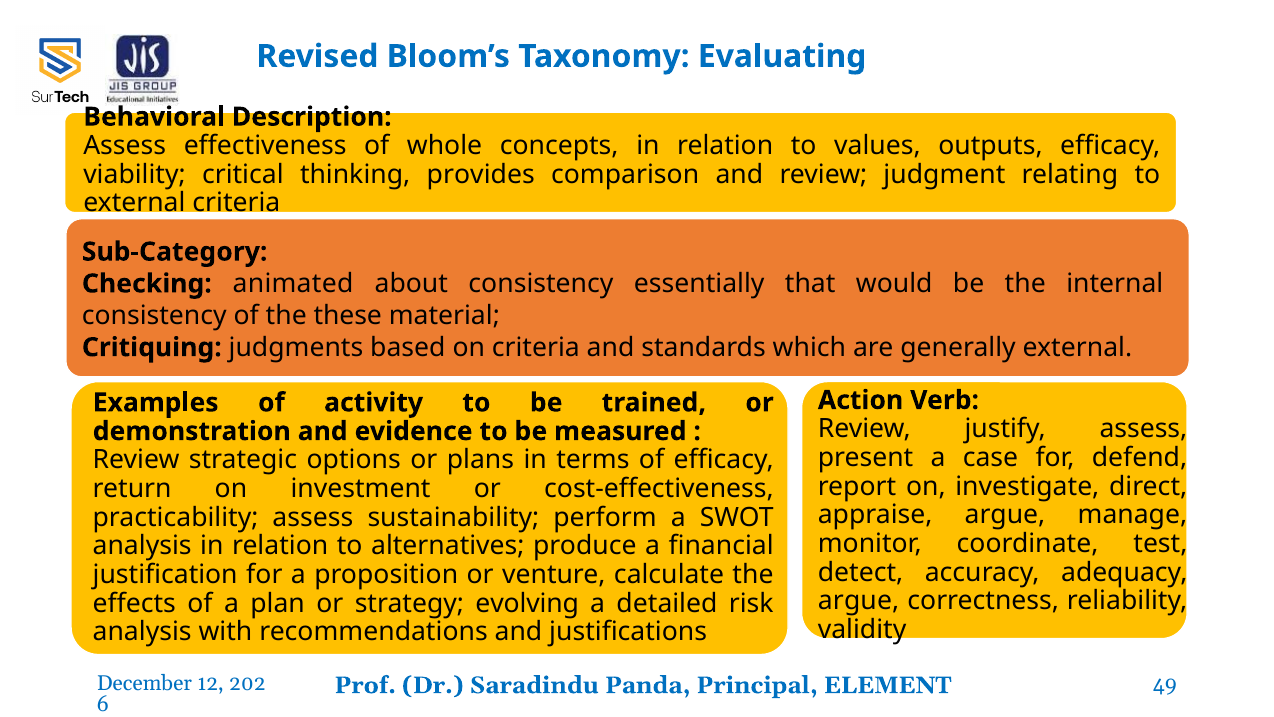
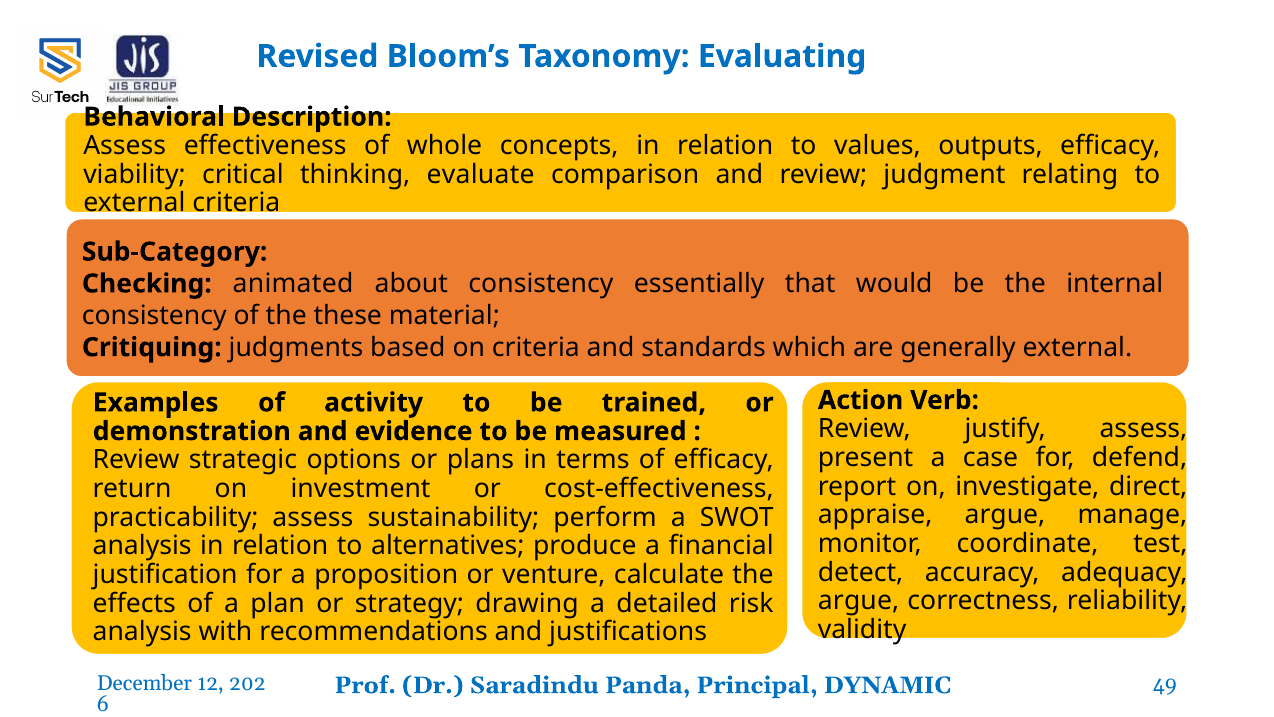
provides: provides -> evaluate
evolving: evolving -> drawing
ELEMENT: ELEMENT -> DYNAMIC
